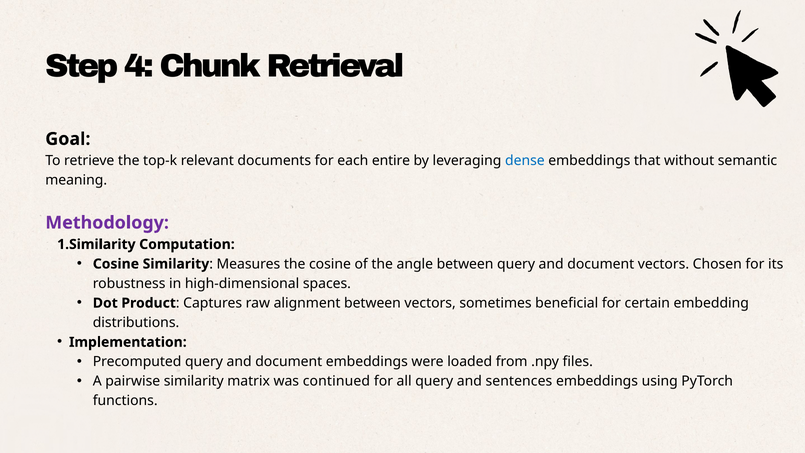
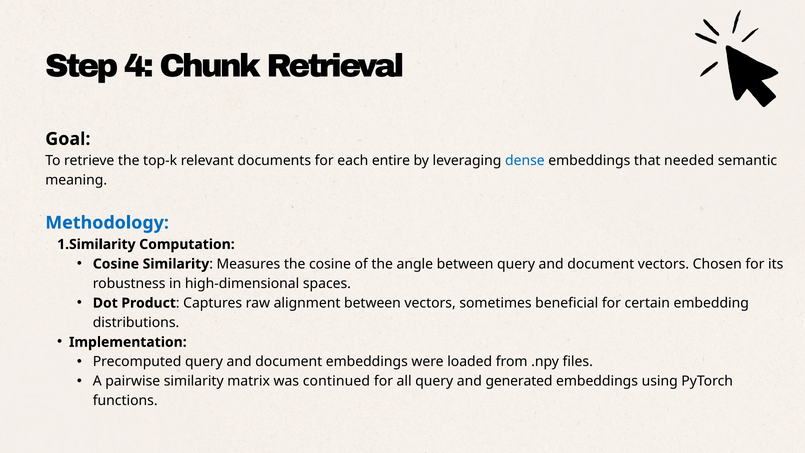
without: without -> needed
Methodology colour: purple -> blue
sentences: sentences -> generated
